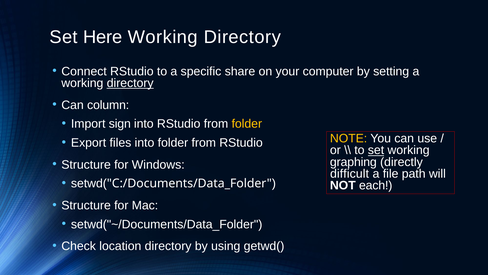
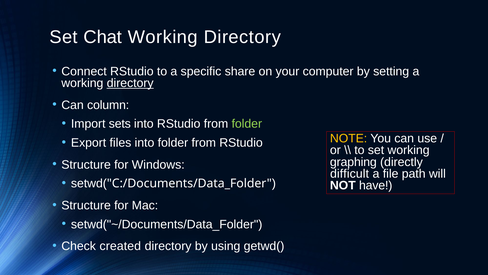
Here: Here -> Chat
sign: sign -> sets
folder at (247, 124) colour: yellow -> light green
set at (376, 150) underline: present -> none
each: each -> have
location: location -> created
